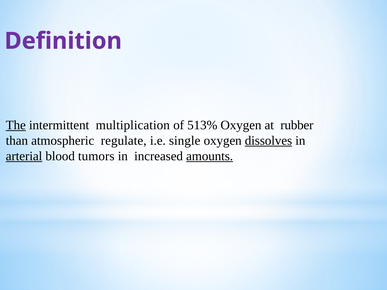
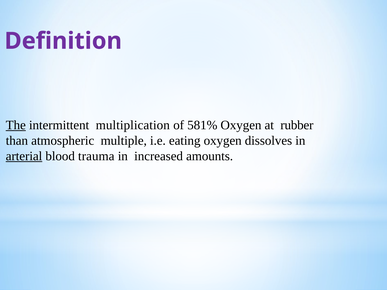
513%: 513% -> 581%
regulate: regulate -> multiple
single: single -> eating
dissolves underline: present -> none
tumors: tumors -> trauma
amounts underline: present -> none
